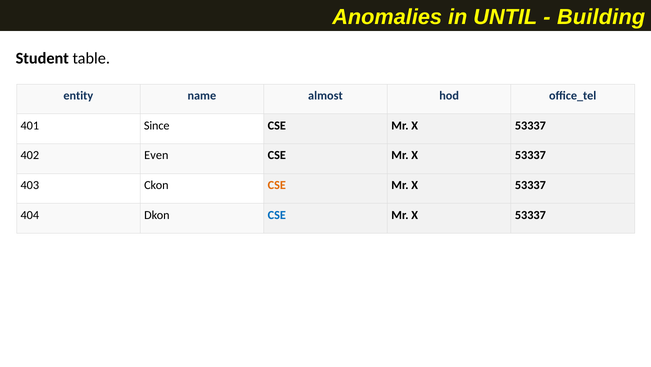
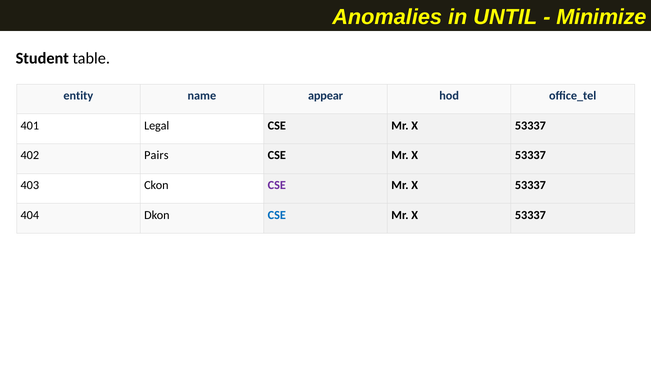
Building: Building -> Minimize
almost: almost -> appear
Since: Since -> Legal
Even: Even -> Pairs
CSE at (277, 185) colour: orange -> purple
